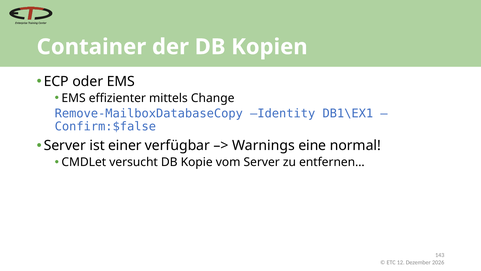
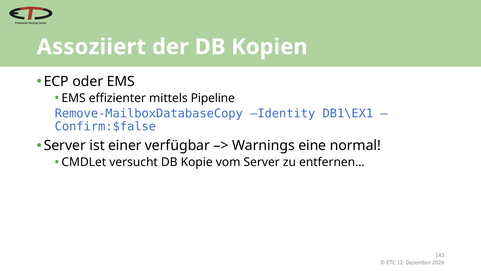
Container: Container -> Assoziiert
Change: Change -> Pipeline
